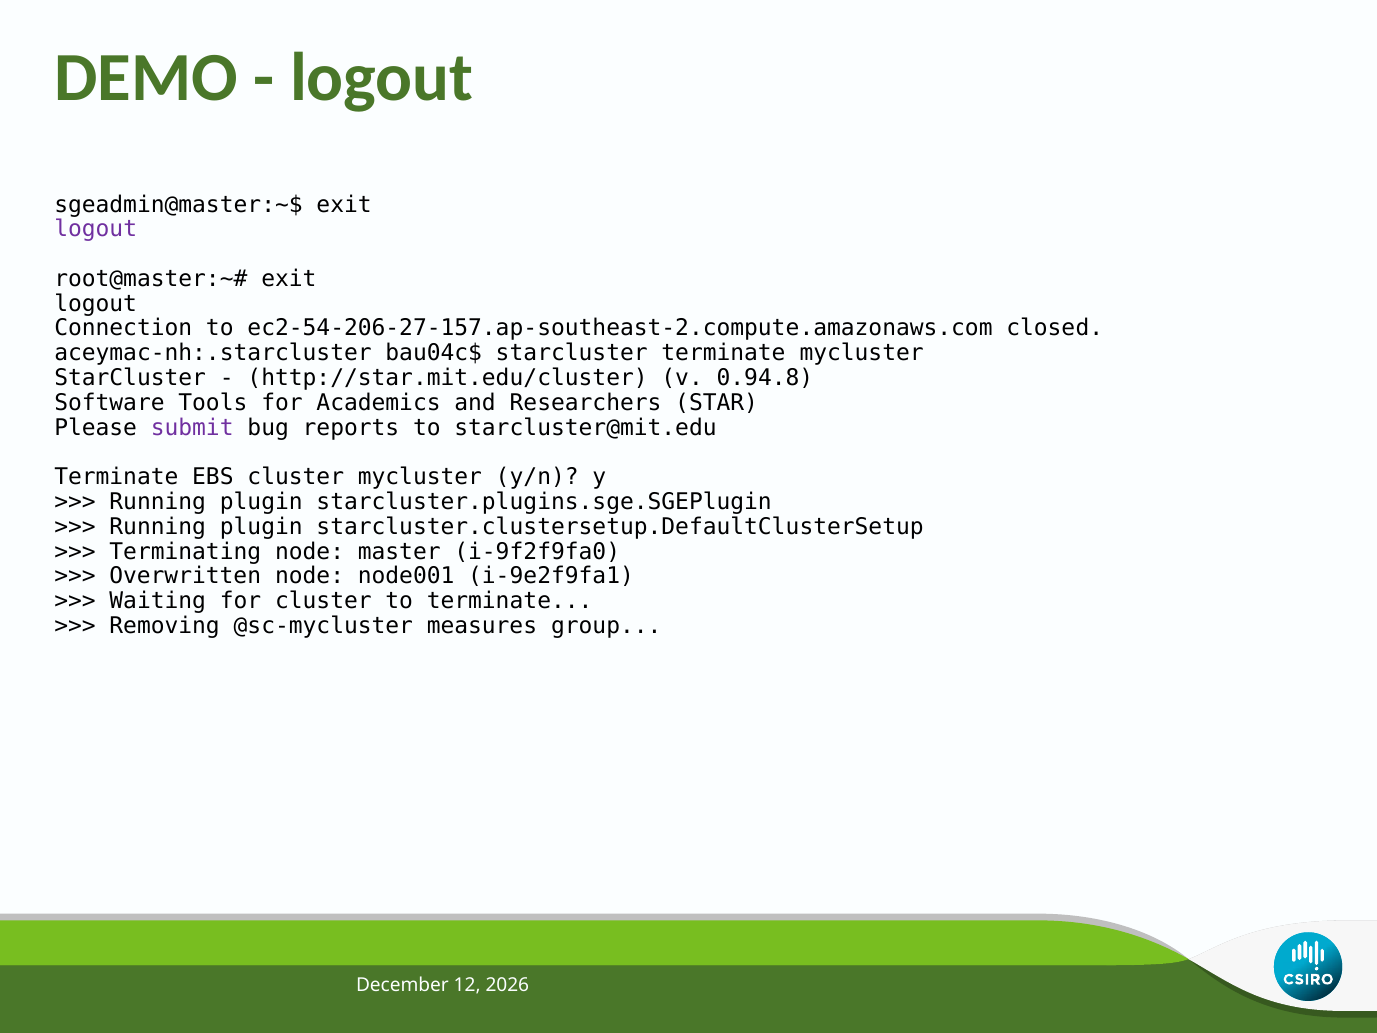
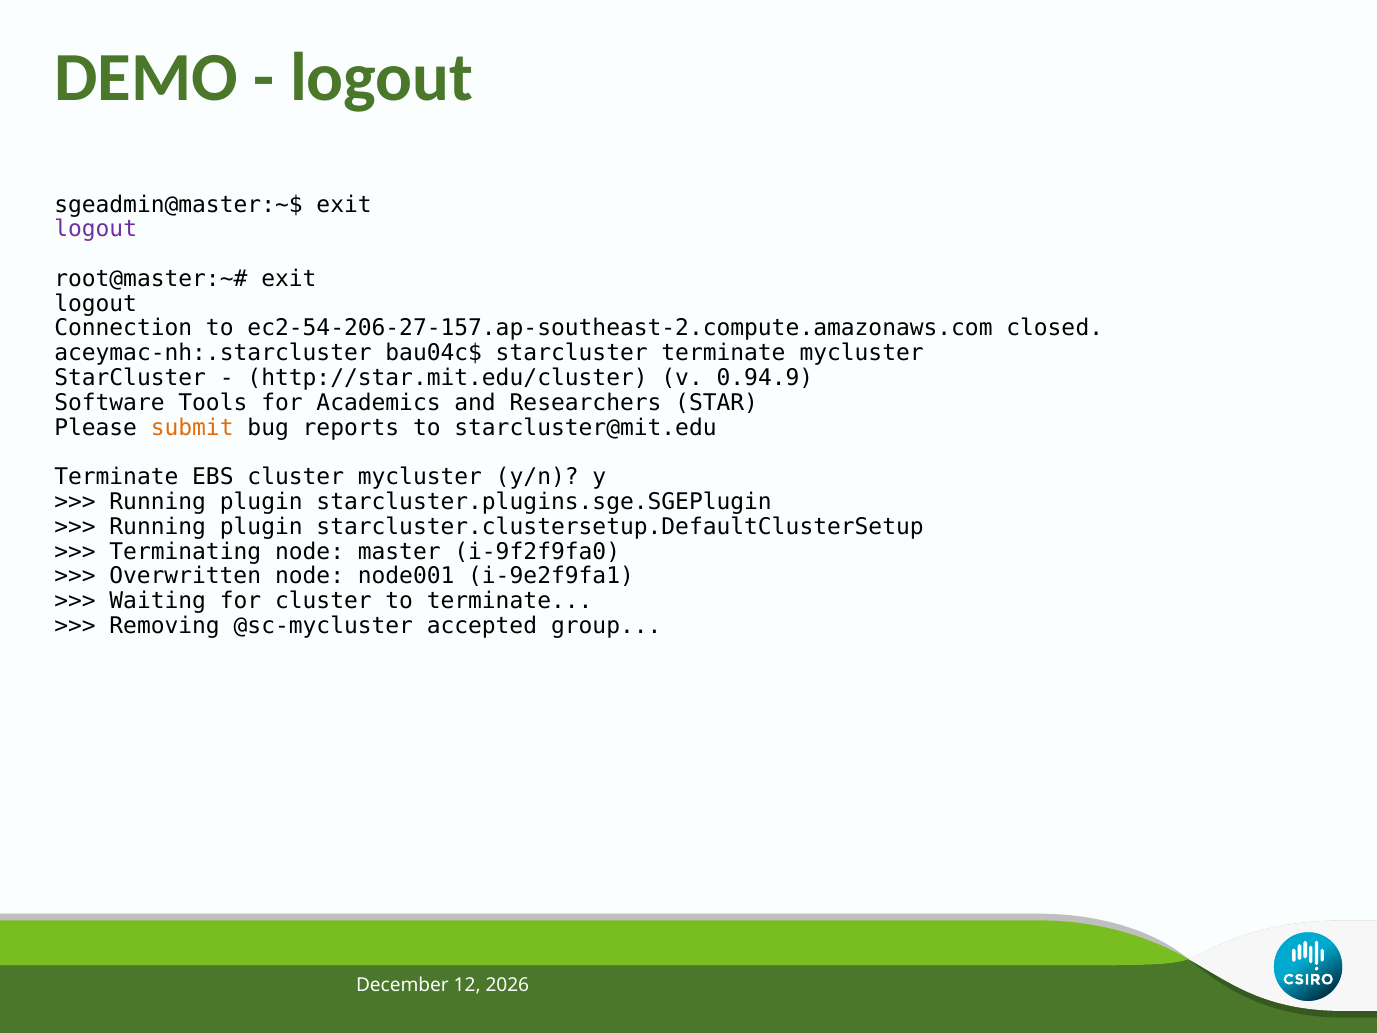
0.94.8: 0.94.8 -> 0.94.9
submit colour: purple -> orange
measures: measures -> accepted
